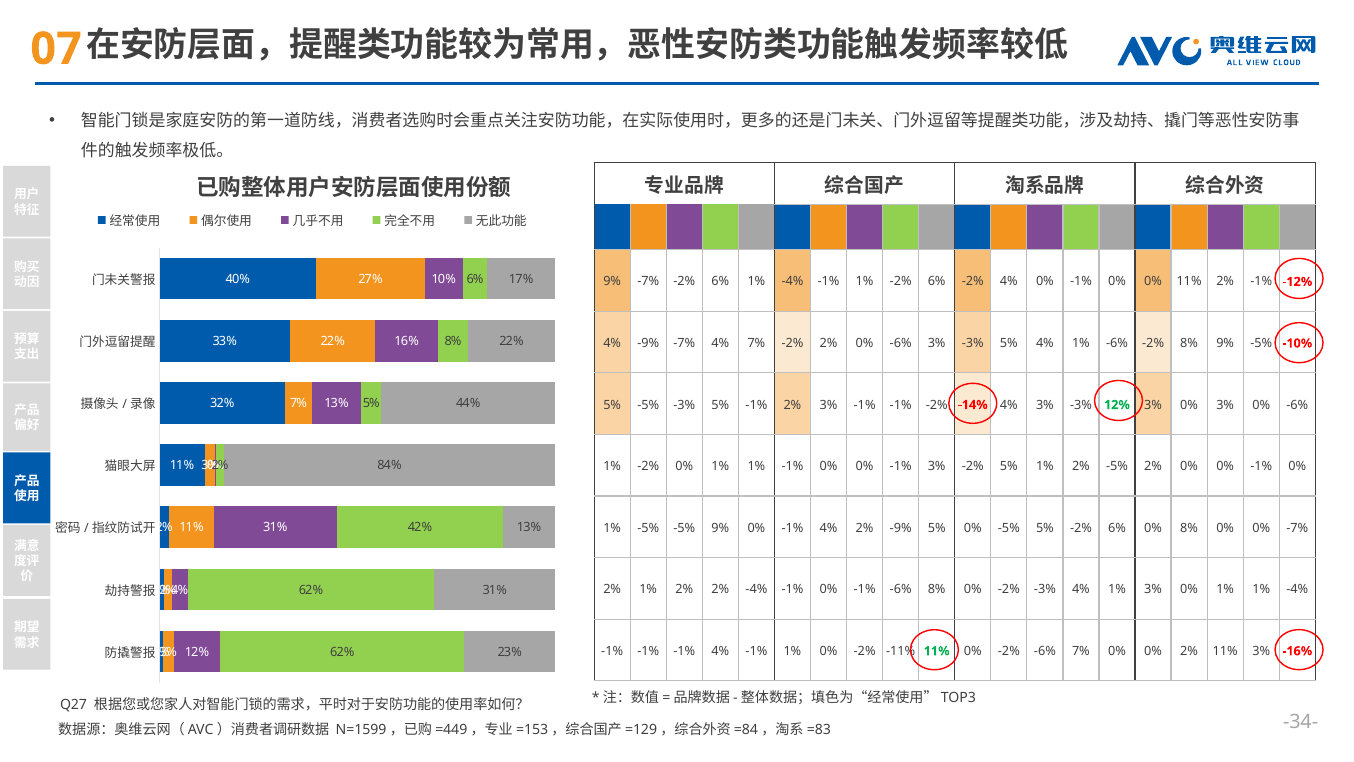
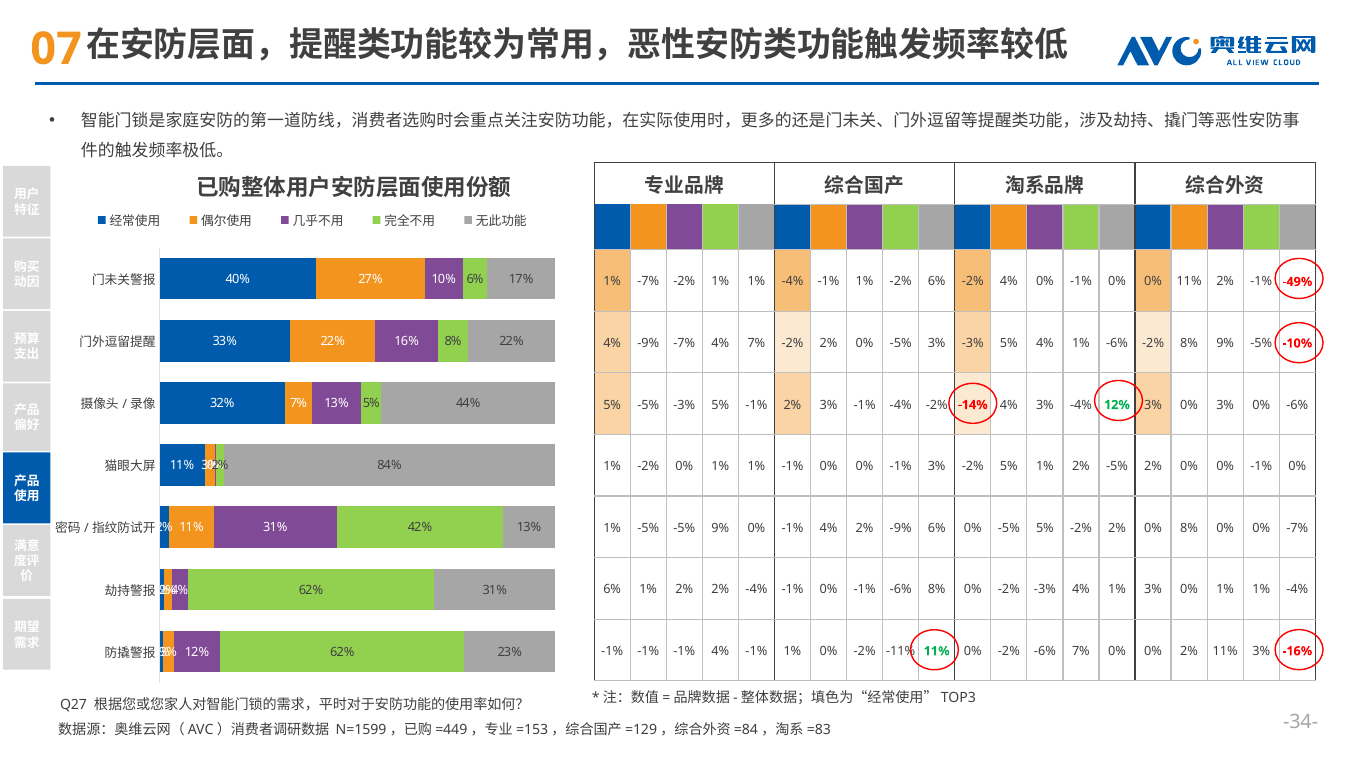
9% at (612, 282): 9% -> 1%
-7% -2% 6%: 6% -> 1%
-12%: -12% -> -49%
2% 0% -6%: -6% -> -5%
3% -1% -1%: -1% -> -4%
4% 3% -3%: -3% -> -4%
-9% 5%: 5% -> 6%
5% -2% 6%: 6% -> 2%
2% at (612, 589): 2% -> 6%
